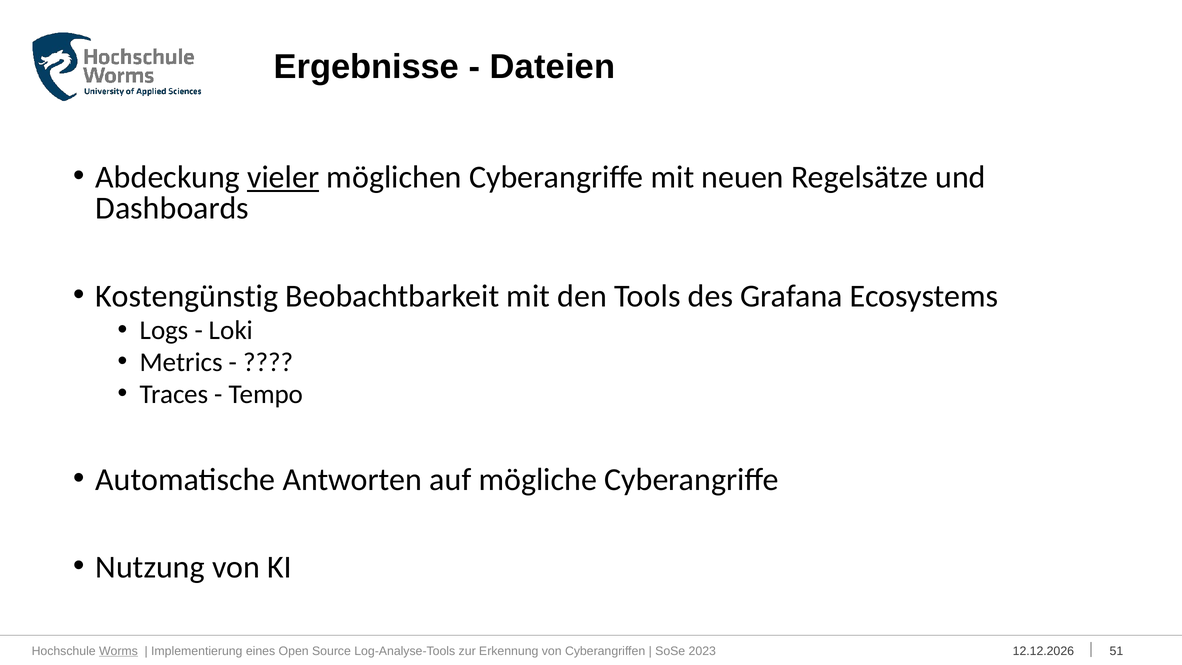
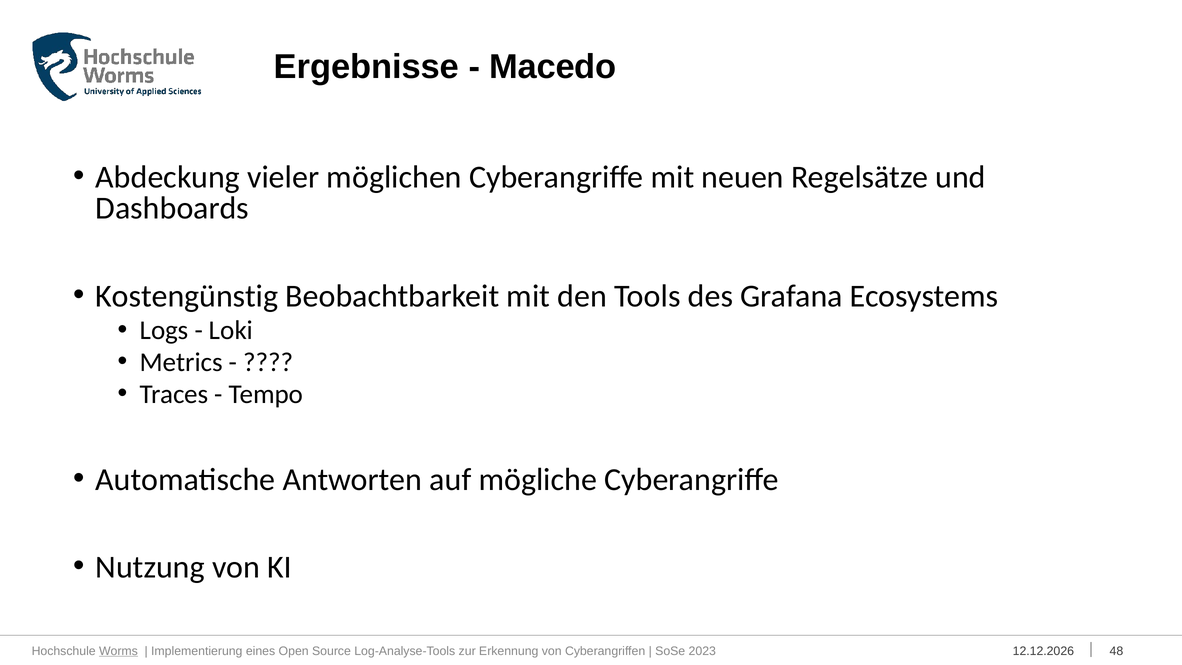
Dateien: Dateien -> Macedo
vieler underline: present -> none
51: 51 -> 48
